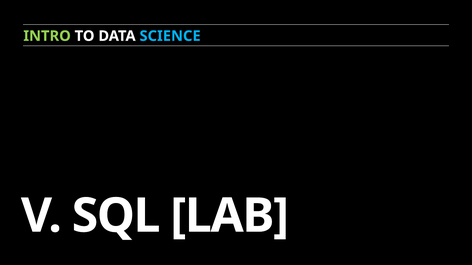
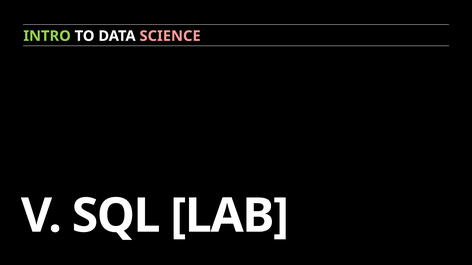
SCIENCE colour: light blue -> pink
